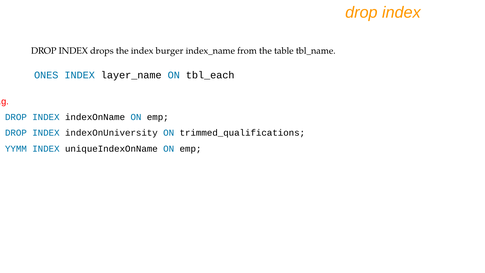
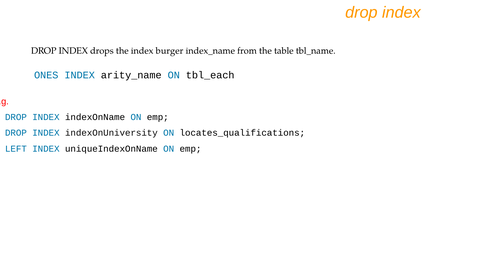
layer_name: layer_name -> arity_name
trimmed_qualifications: trimmed_qualifications -> locates_qualifications
YYMM: YYMM -> LEFT
